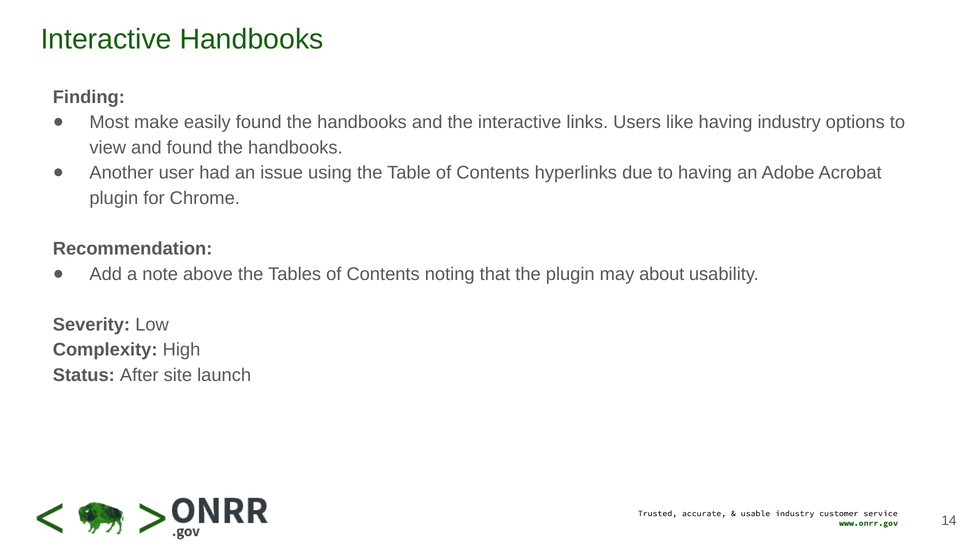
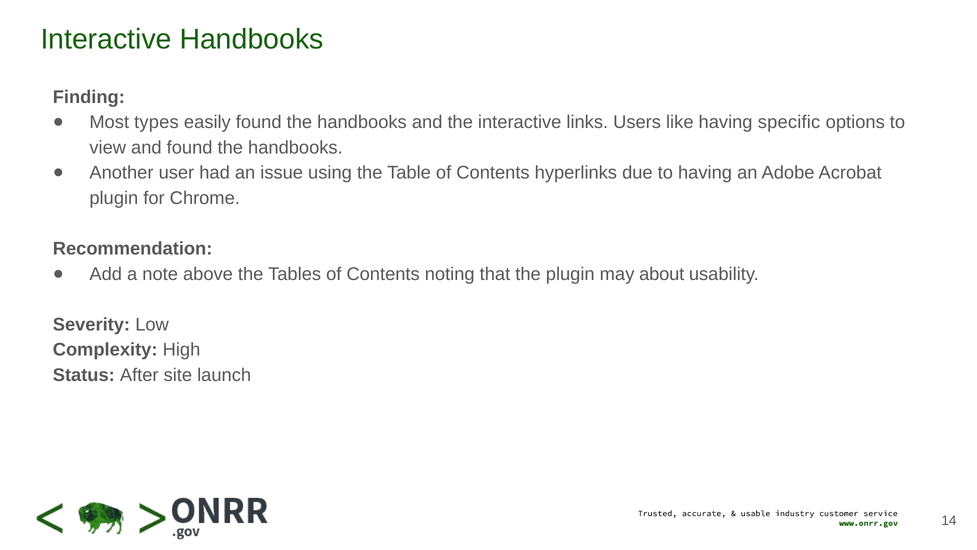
make: make -> types
having industry: industry -> specific
